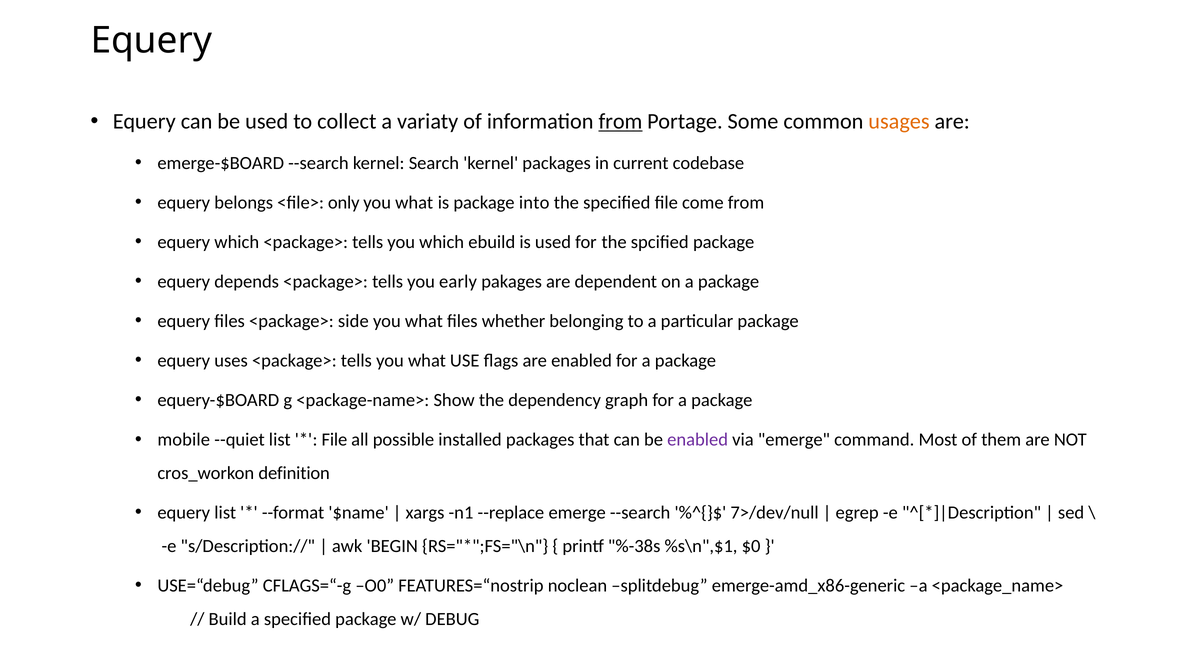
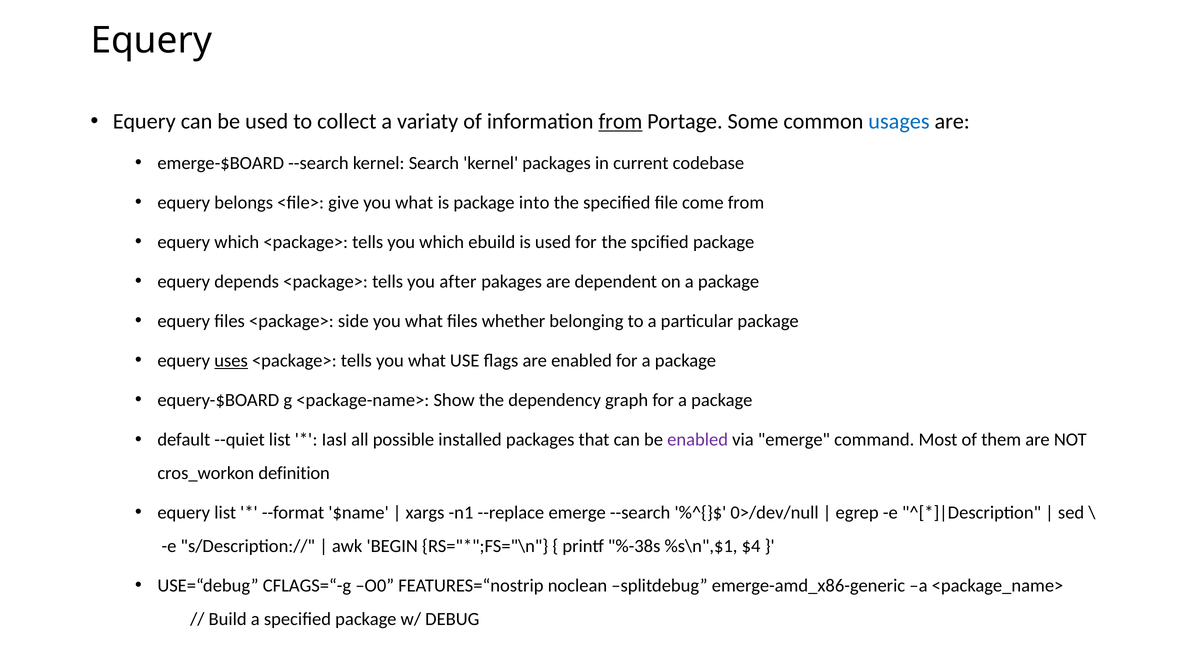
usages colour: orange -> blue
only: only -> give
early: early -> after
uses underline: none -> present
mobile: mobile -> default
File at (334, 440): File -> Iasl
7>/dev/null: 7>/dev/null -> 0>/dev/null
$0: $0 -> $4
